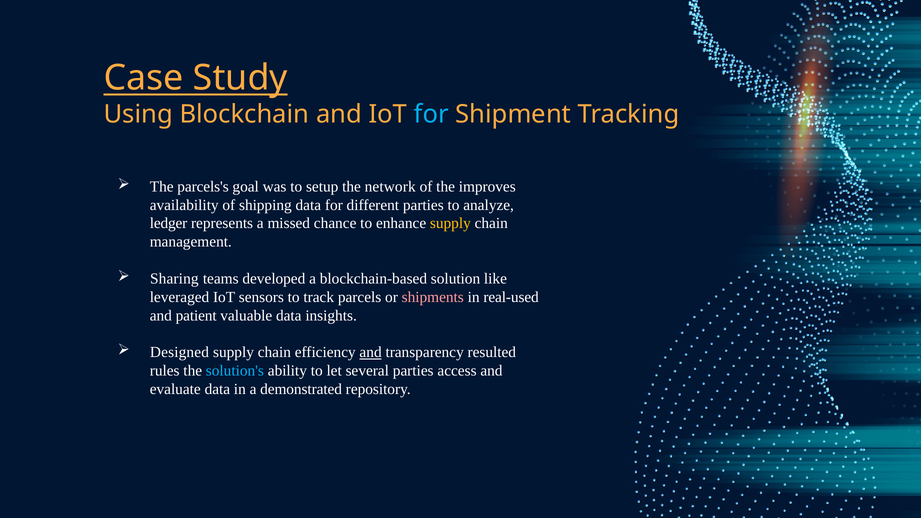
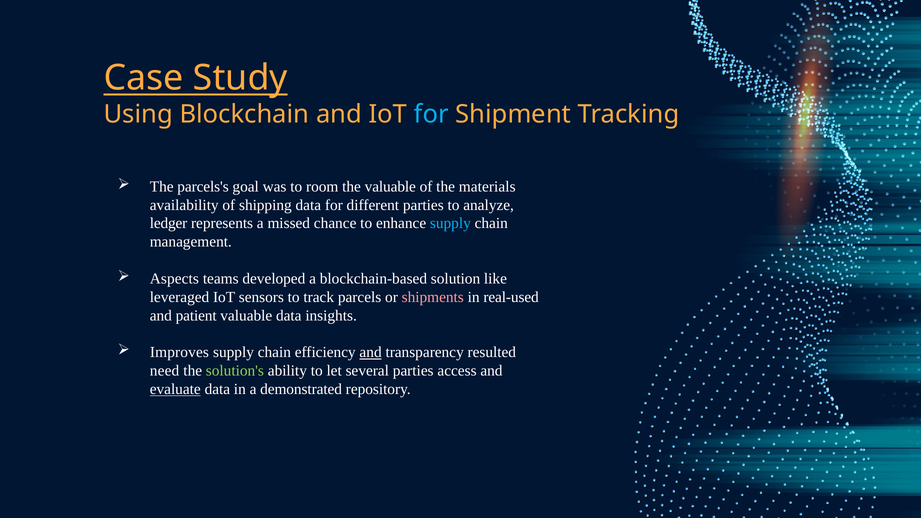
setup: setup -> room
the network: network -> valuable
improves: improves -> materials
supply at (450, 223) colour: yellow -> light blue
Sharing: Sharing -> Aspects
Designed: Designed -> Improves
rules: rules -> need
solution's colour: light blue -> light green
evaluate underline: none -> present
